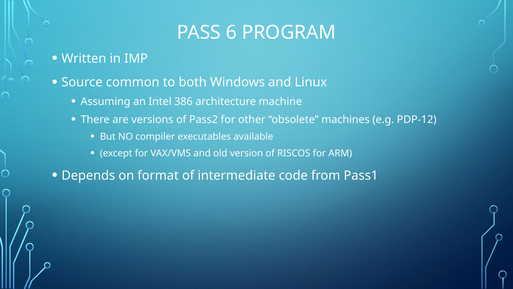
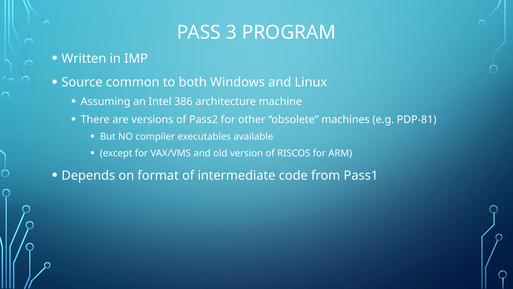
6: 6 -> 3
PDP-12: PDP-12 -> PDP-81
